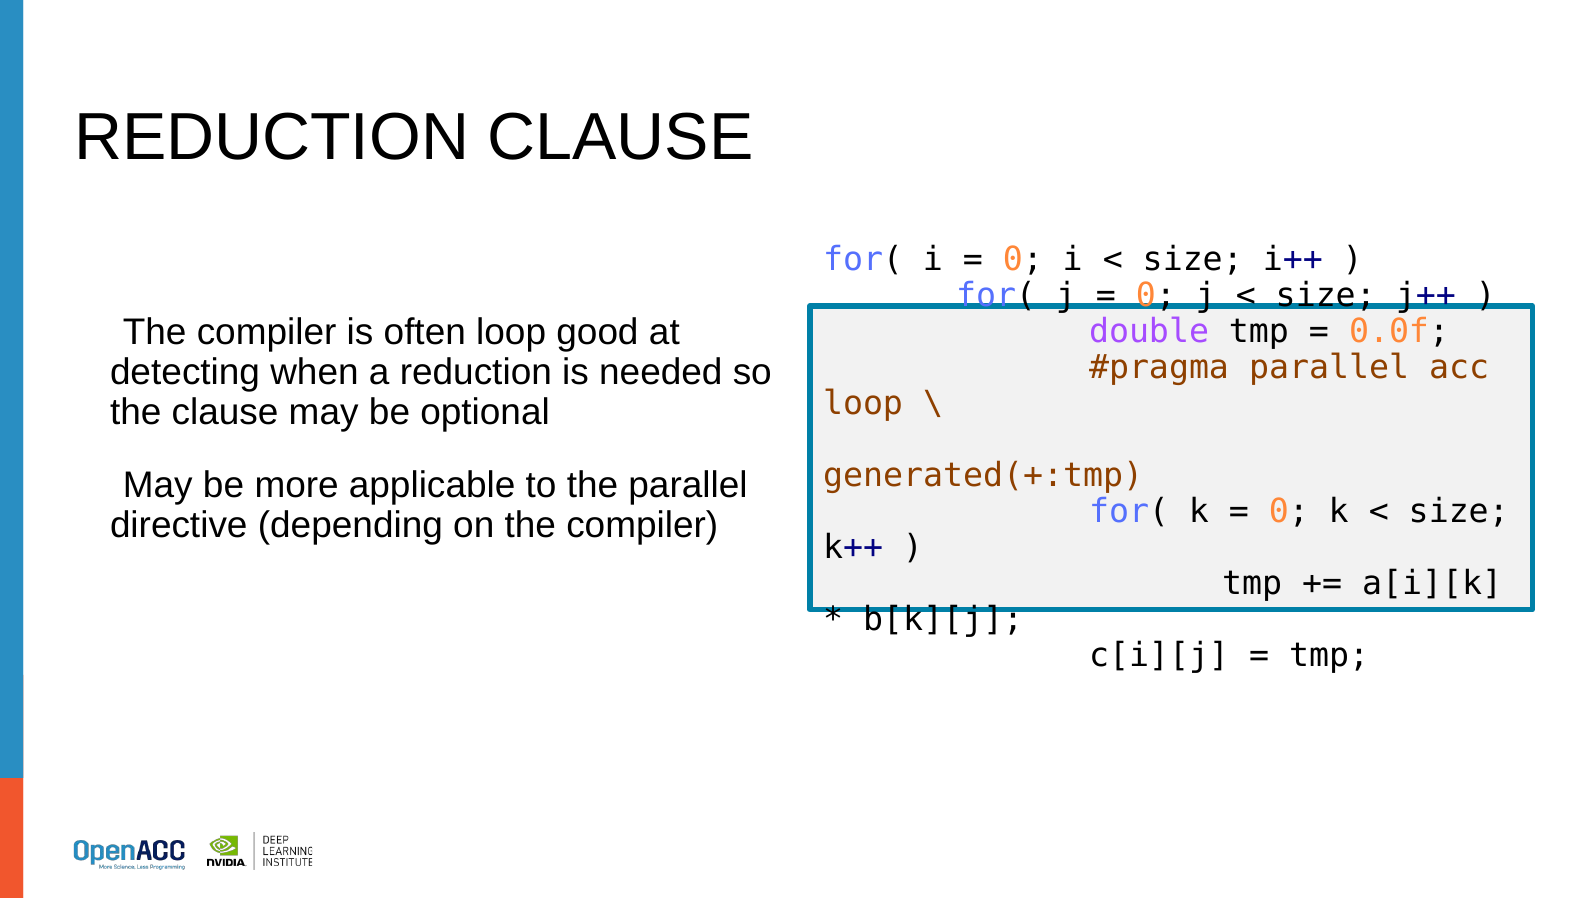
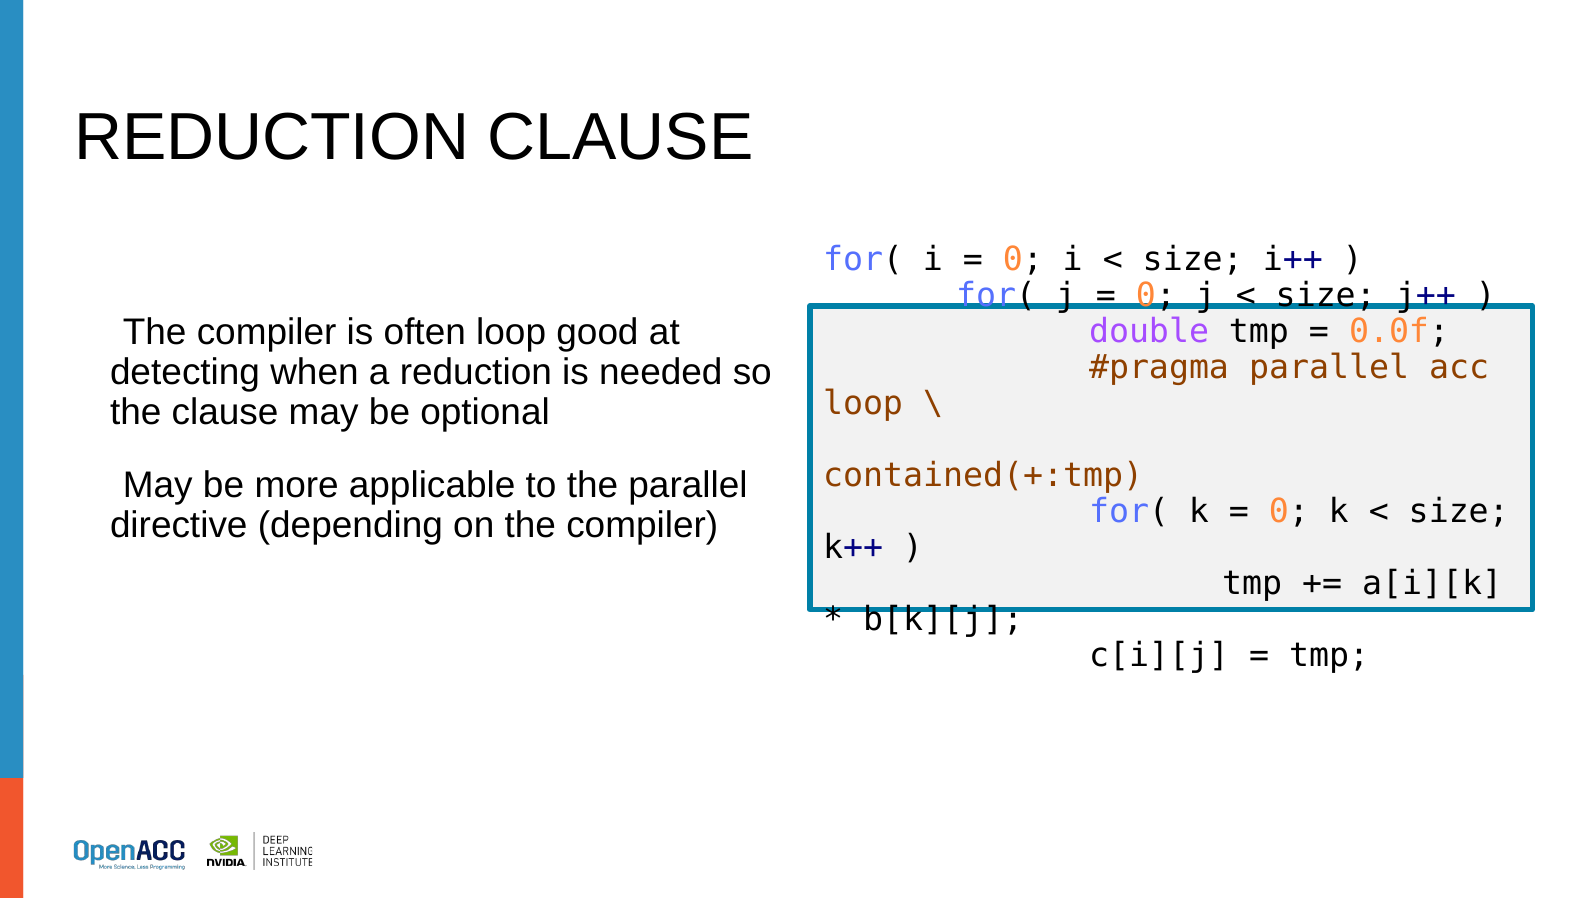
generated(+:tmp: generated(+:tmp -> contained(+:tmp
